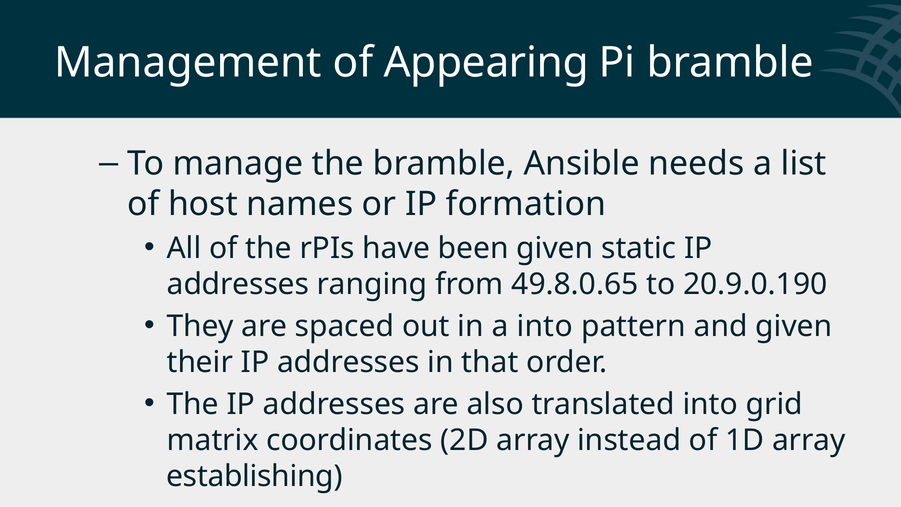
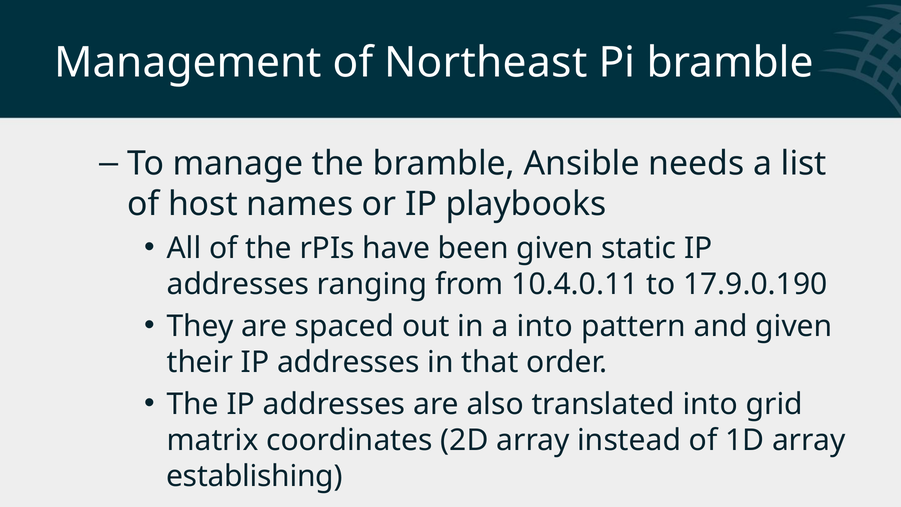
Appearing: Appearing -> Northeast
formation: formation -> playbooks
49.8.0.65: 49.8.0.65 -> 10.4.0.11
20.9.0.190: 20.9.0.190 -> 17.9.0.190
